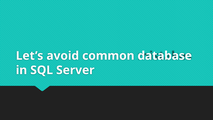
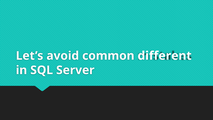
database: database -> different
